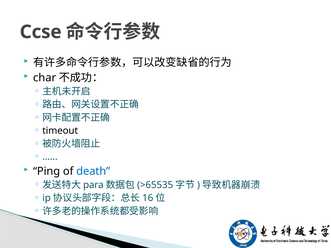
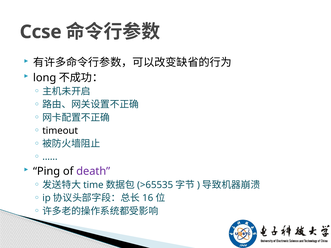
char: char -> long
death colour: blue -> purple
para: para -> time
